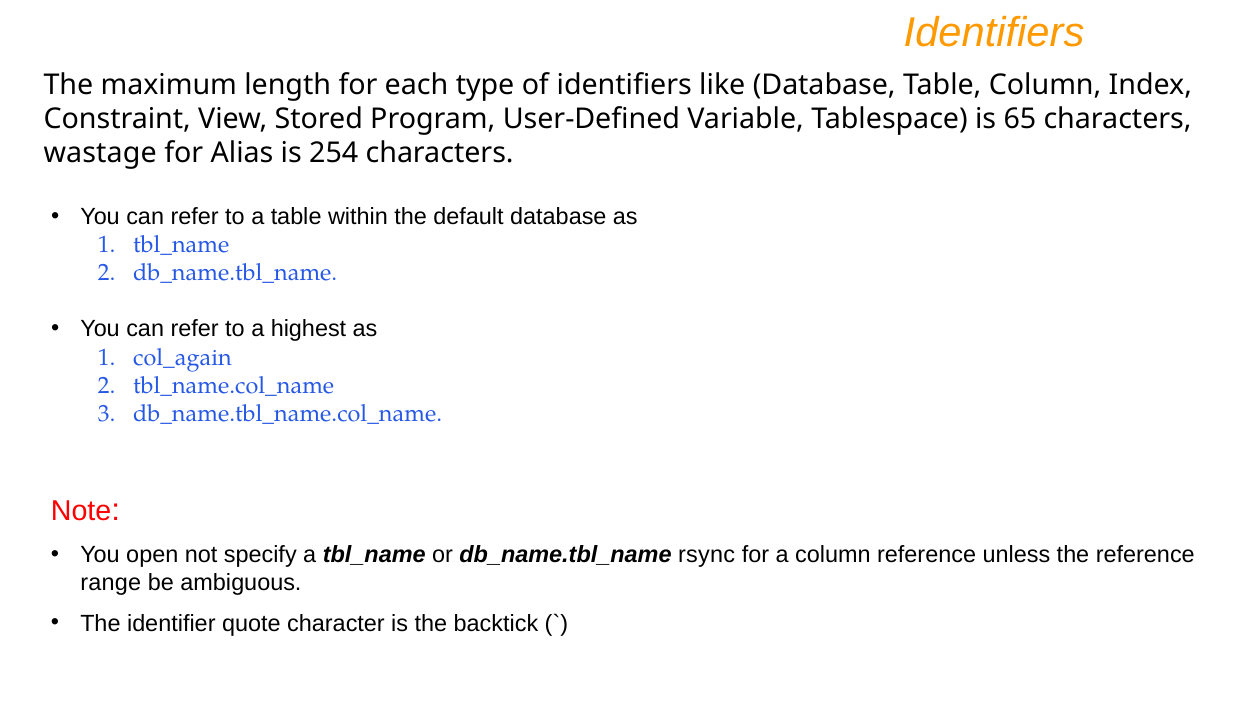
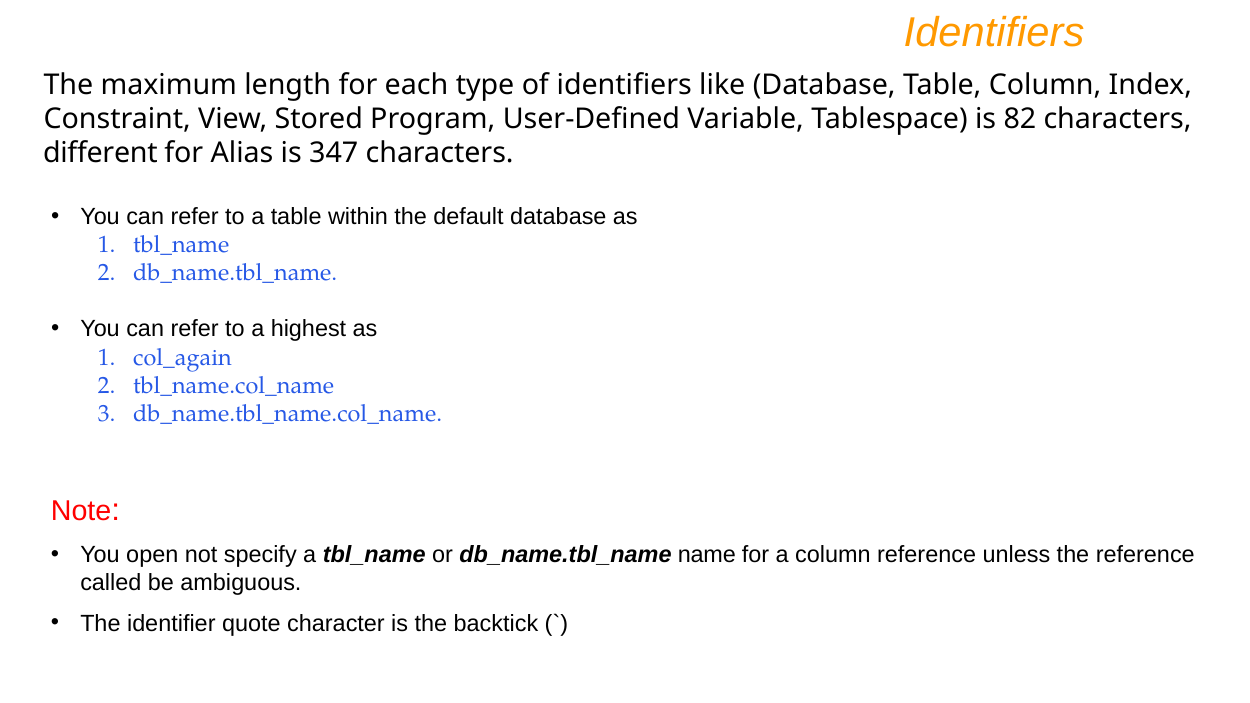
65: 65 -> 82
wastage: wastage -> different
254: 254 -> 347
rsync: rsync -> name
range: range -> called
